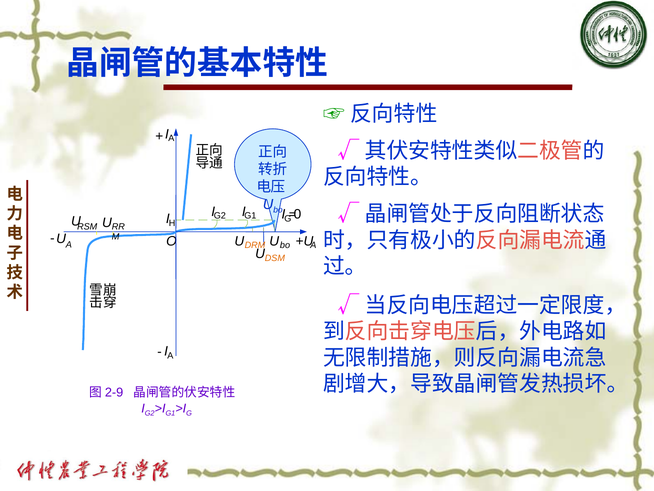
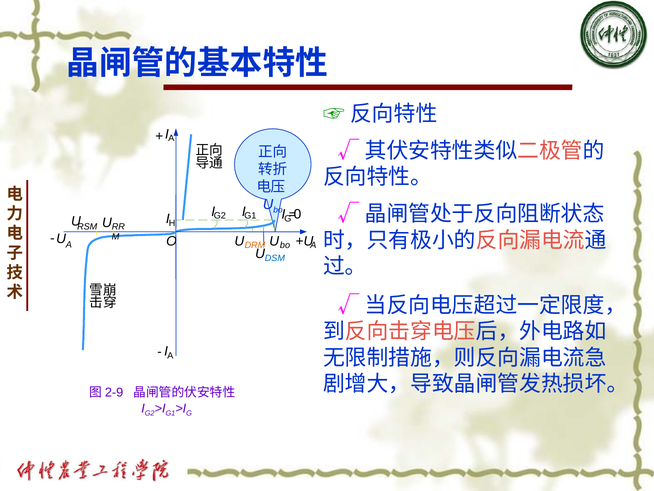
DSM colour: orange -> blue
